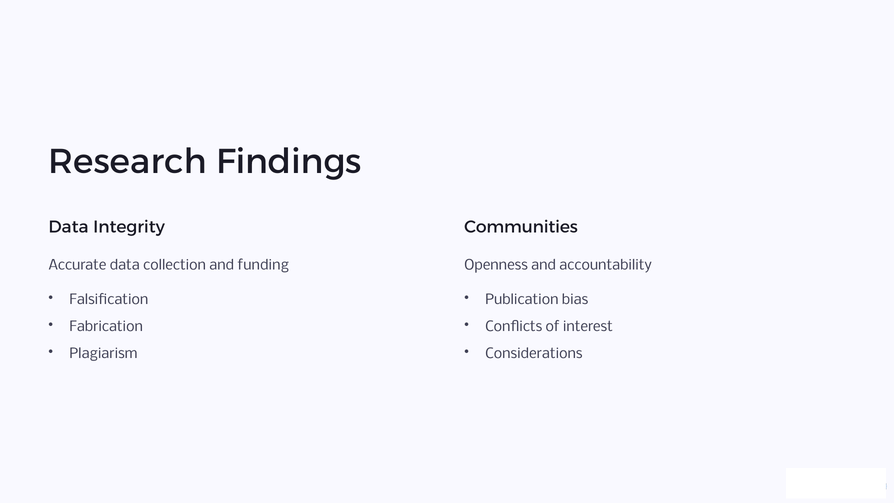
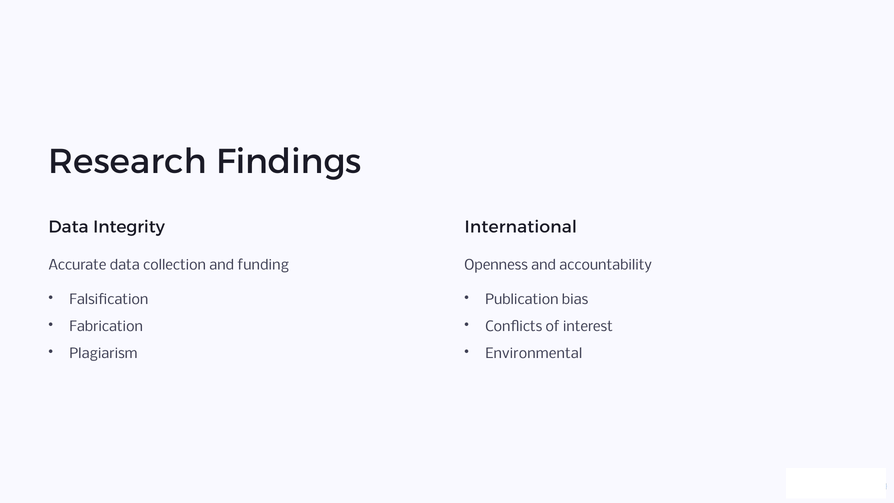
Communities: Communities -> International
Considerations: Considerations -> Environmental
